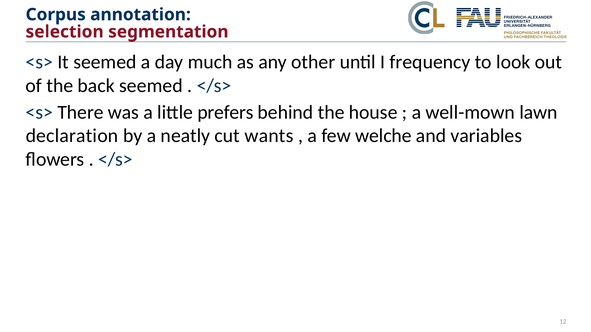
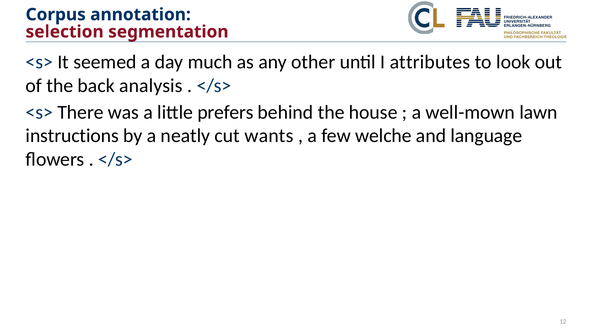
frequency: frequency -> attributes
back seemed: seemed -> analysis
declaration: declaration -> instructions
variables: variables -> language
